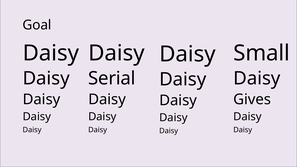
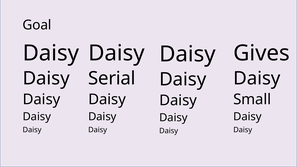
Small: Small -> Gives
Gives: Gives -> Small
